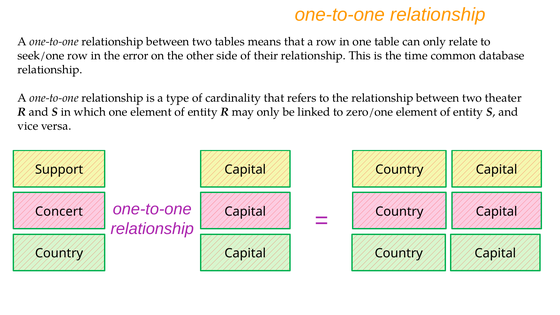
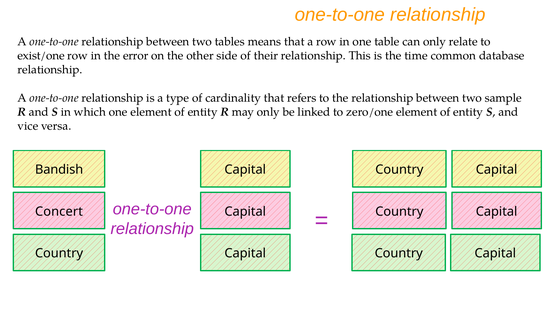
seek/one: seek/one -> exist/one
theater: theater -> sample
Support: Support -> Bandish
